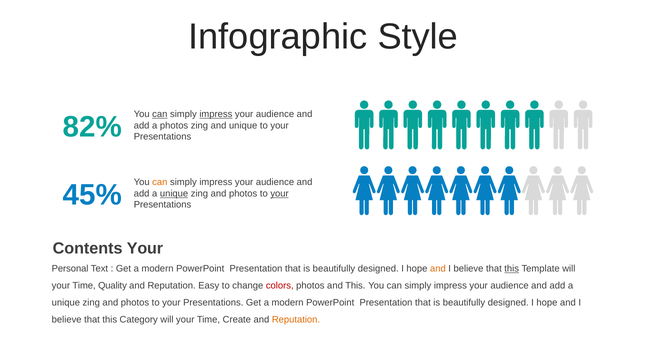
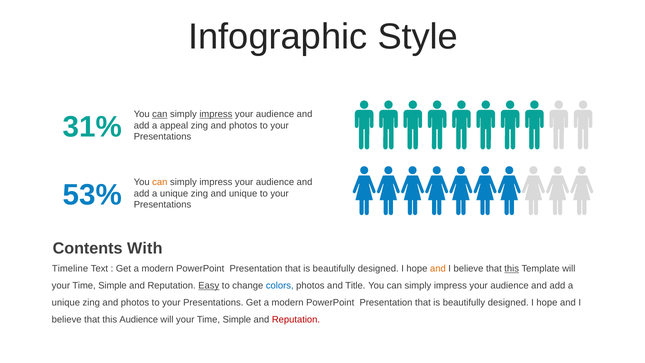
82%: 82% -> 31%
a photos: photos -> appeal
unique at (243, 125): unique -> photos
45%: 45% -> 53%
unique at (174, 193) underline: present -> none
photos at (243, 193): photos -> unique
your at (280, 193) underline: present -> none
Contents Your: Your -> With
Personal: Personal -> Timeline
Quality at (112, 286): Quality -> Simple
Easy underline: none -> present
colors colour: red -> blue
and This: This -> Title
this Category: Category -> Audience
Create at (237, 319): Create -> Simple
Reputation at (296, 319) colour: orange -> red
